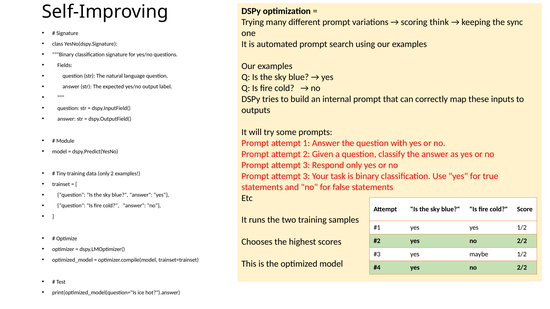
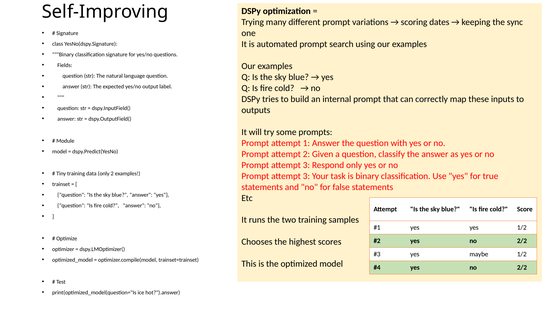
think: think -> dates
